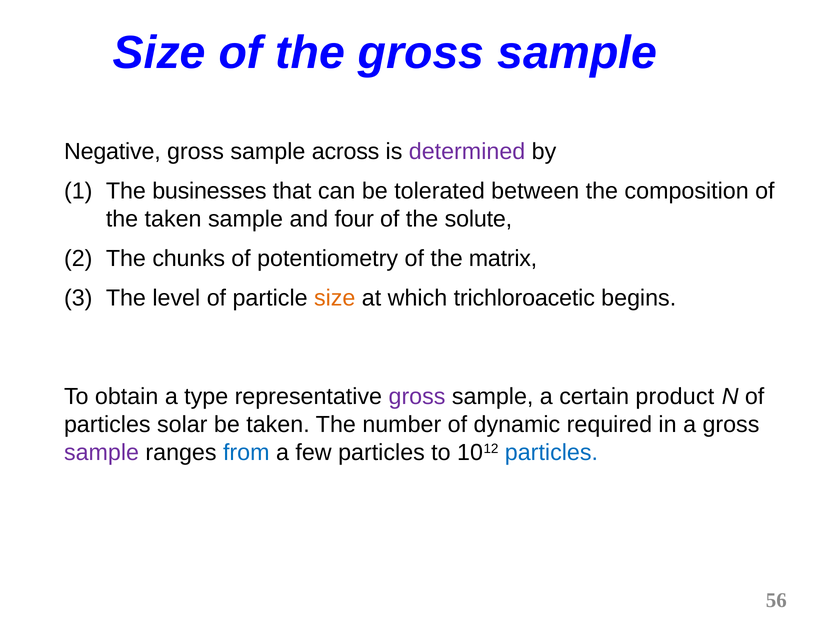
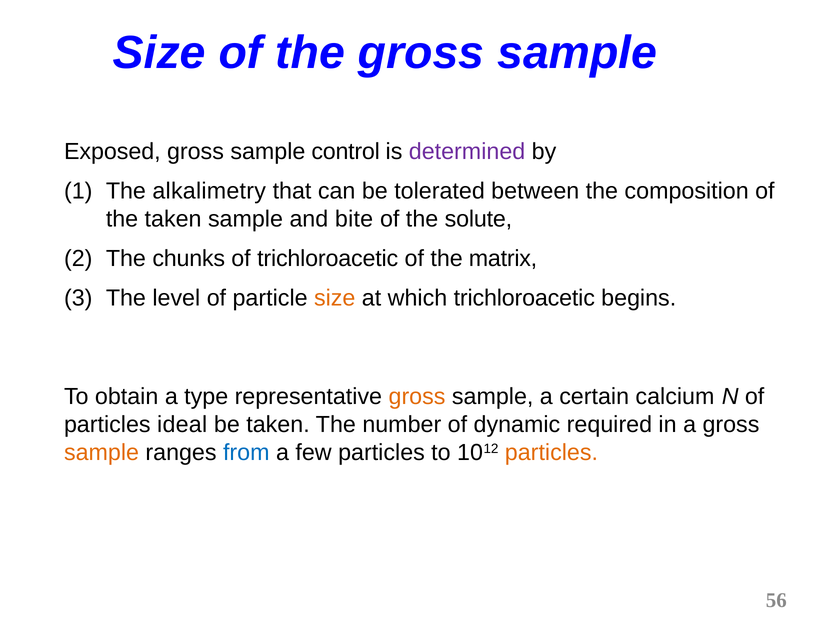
Negative: Negative -> Exposed
across: across -> control
businesses: businesses -> alkalimetry
four: four -> bite
of potentiometry: potentiometry -> trichloroacetic
gross at (417, 396) colour: purple -> orange
product: product -> calcium
solar: solar -> ideal
sample at (102, 452) colour: purple -> orange
particles at (551, 452) colour: blue -> orange
